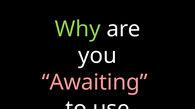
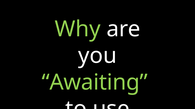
Awaiting colour: pink -> light green
